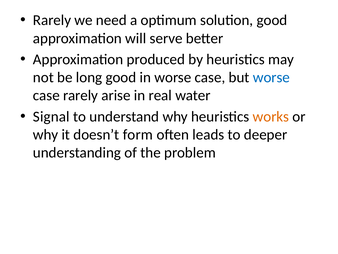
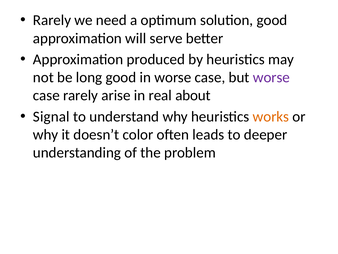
worse at (271, 77) colour: blue -> purple
water: water -> about
form: form -> color
